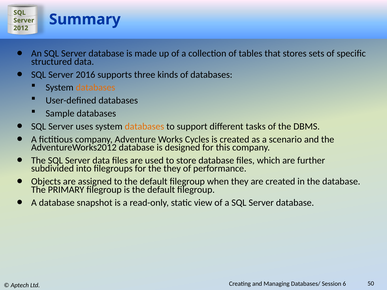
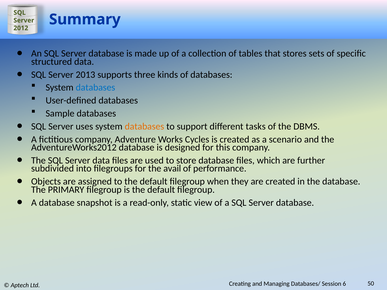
2016: 2016 -> 2013
databases at (95, 88) colour: orange -> blue
the they: they -> avail
